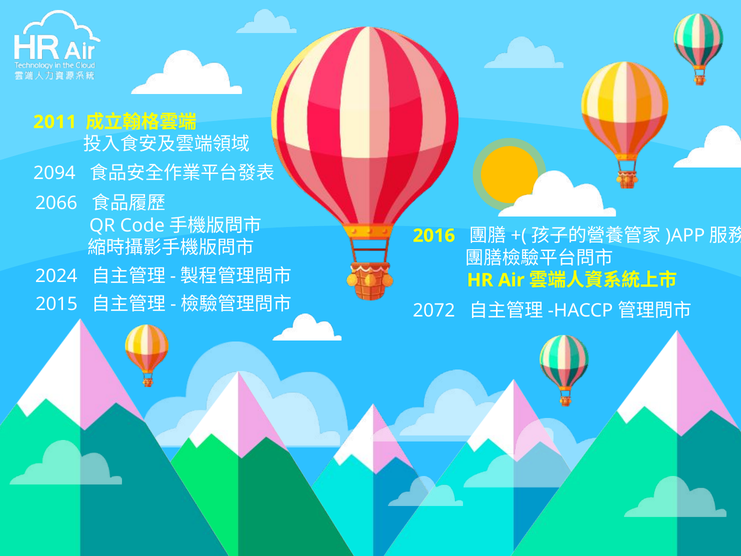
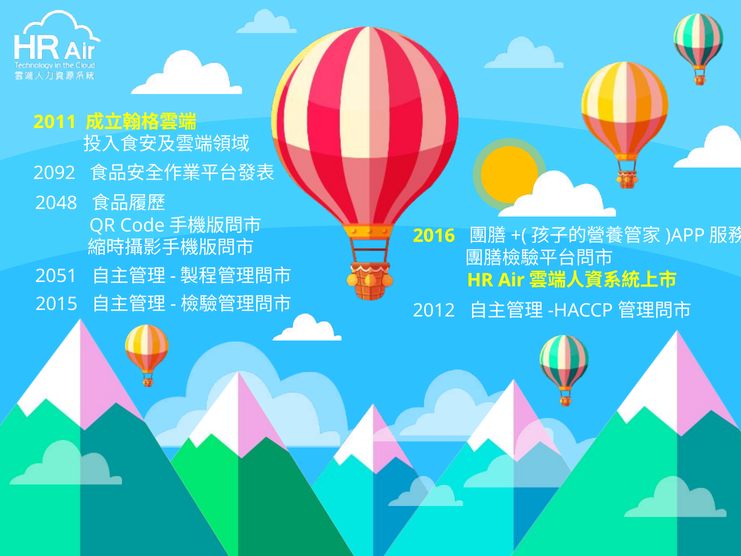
2094: 2094 -> 2092
2066: 2066 -> 2048
2024: 2024 -> 2051
2072: 2072 -> 2012
